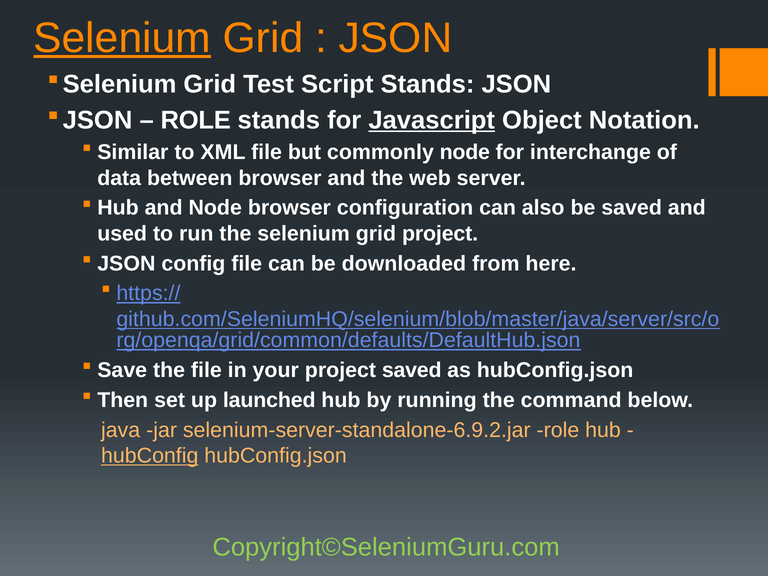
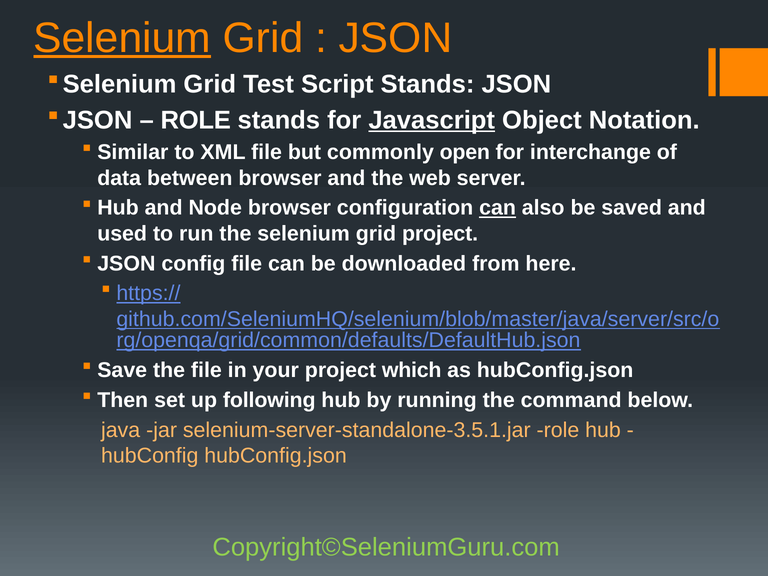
commonly node: node -> open
can at (498, 208) underline: none -> present
project saved: saved -> which
launched: launched -> following
selenium-server-standalone-6.9.2.jar: selenium-server-standalone-6.9.2.jar -> selenium-server-standalone-3.5.1.jar
hubConfig underline: present -> none
